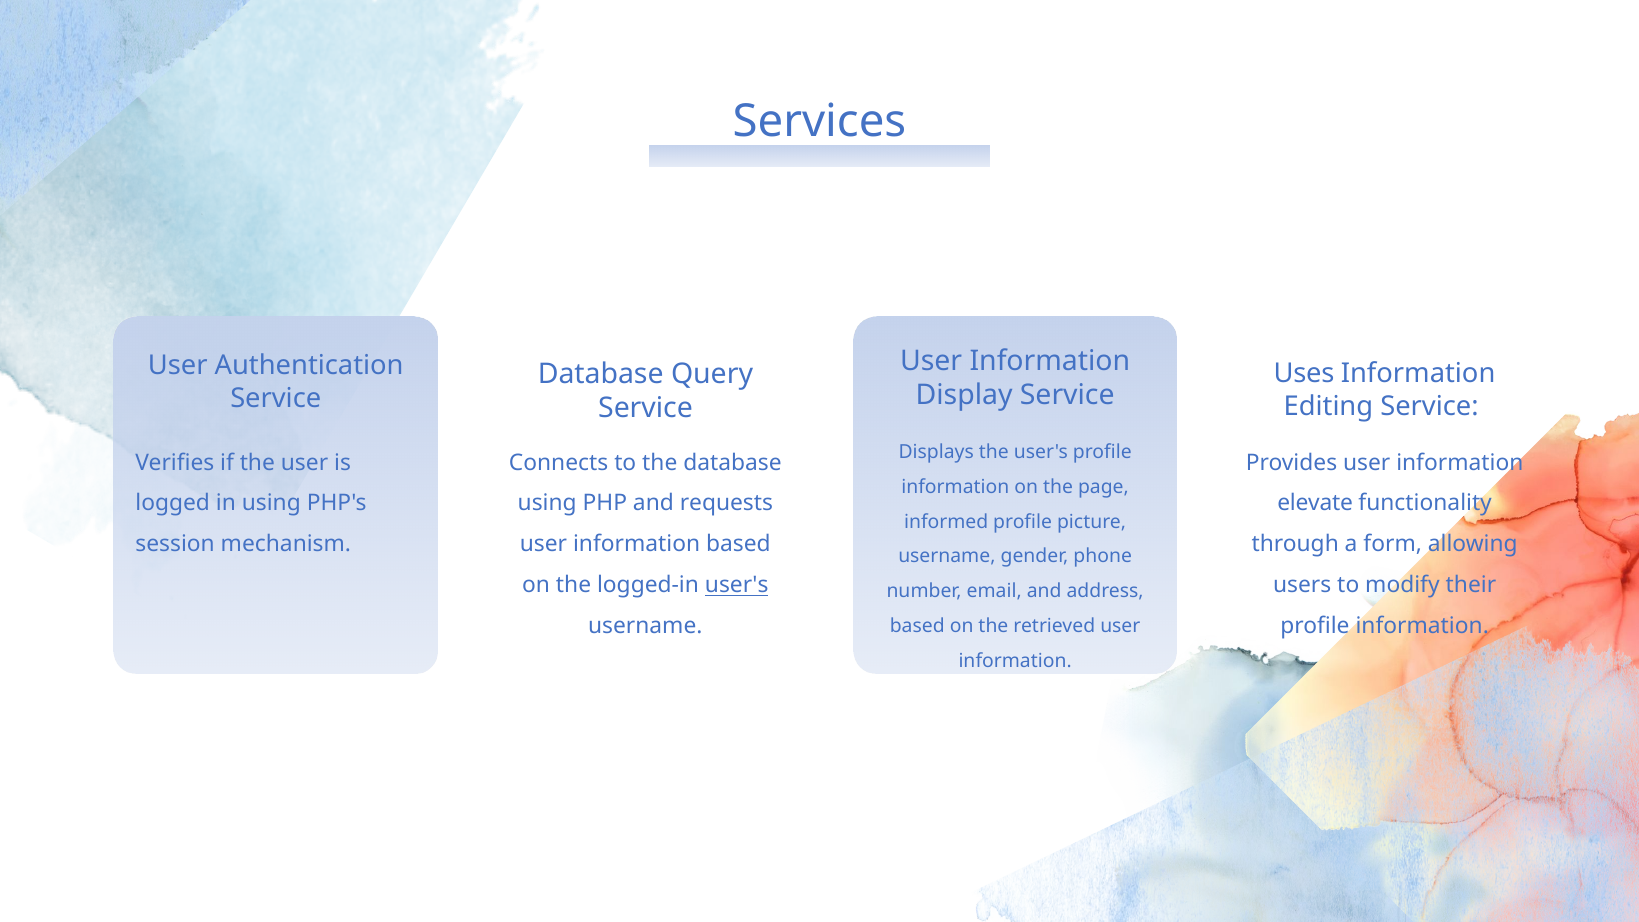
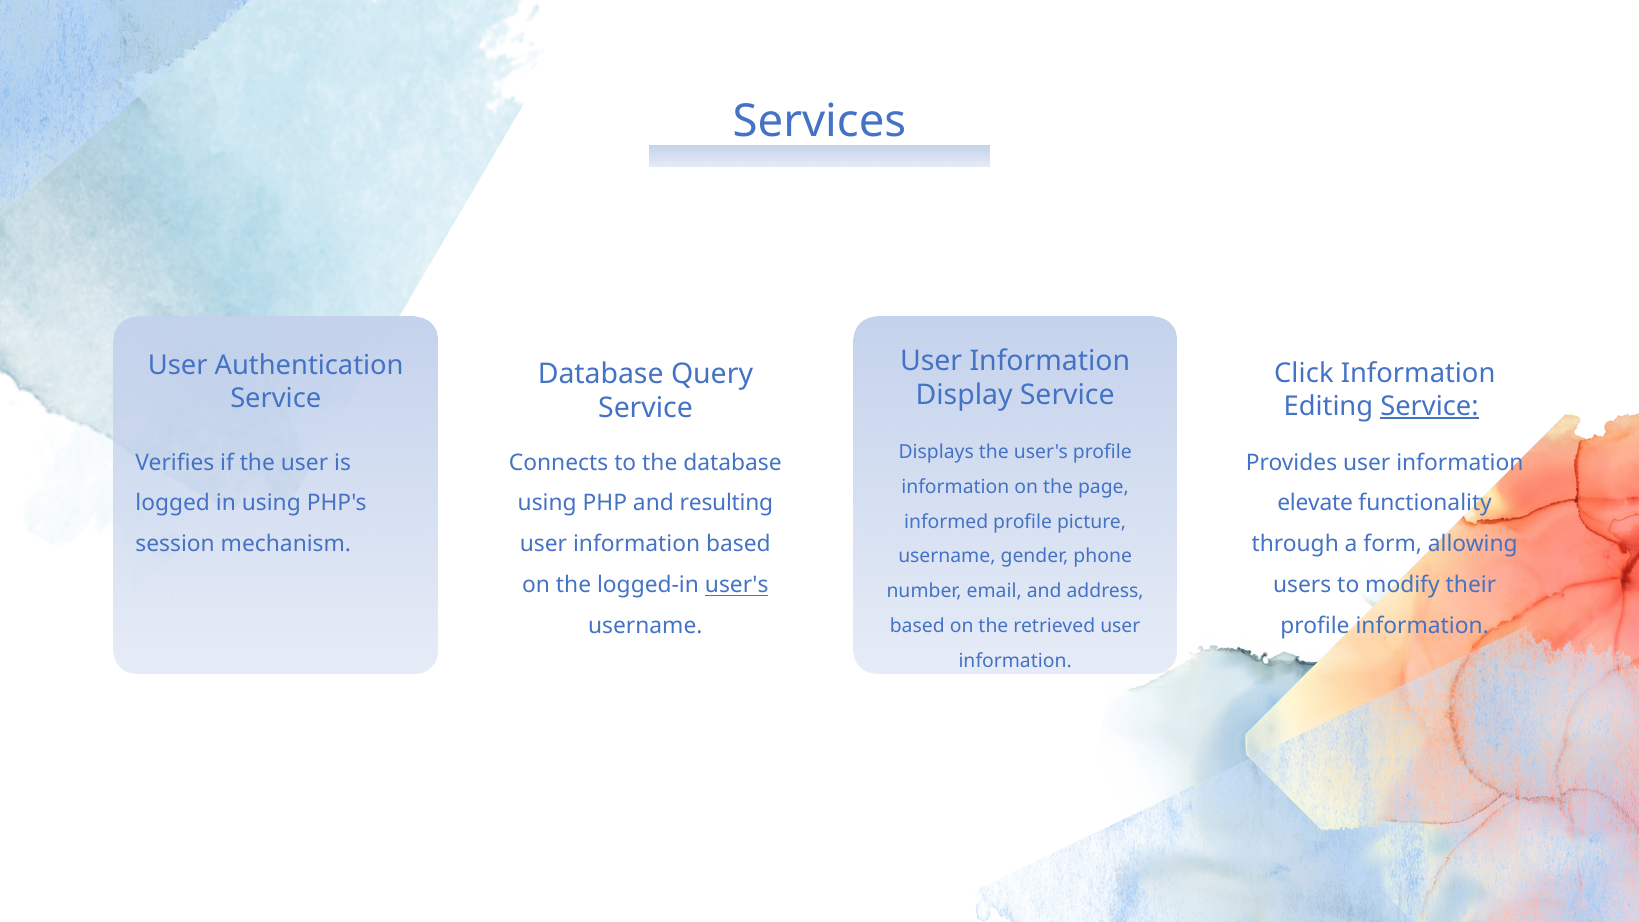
Uses: Uses -> Click
Service at (1429, 406) underline: none -> present
requests: requests -> resulting
